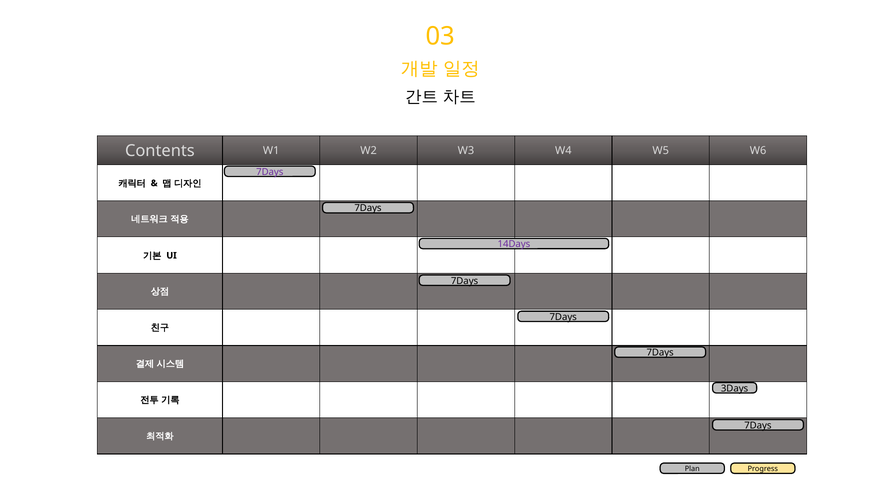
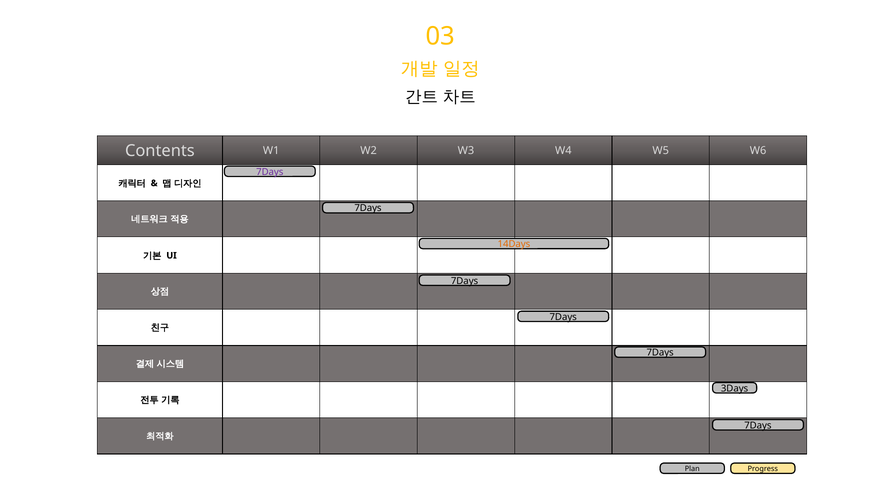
14Days colour: purple -> orange
